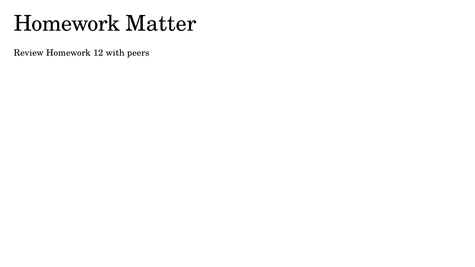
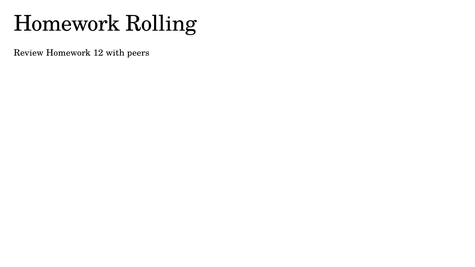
Matter: Matter -> Rolling
